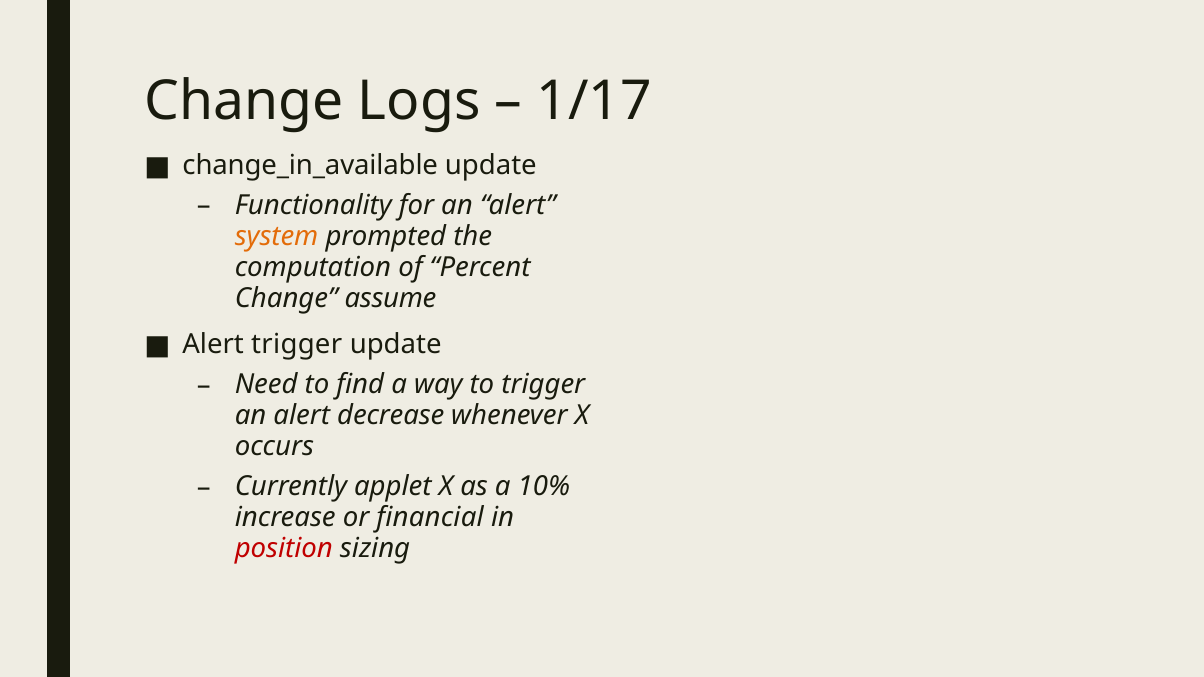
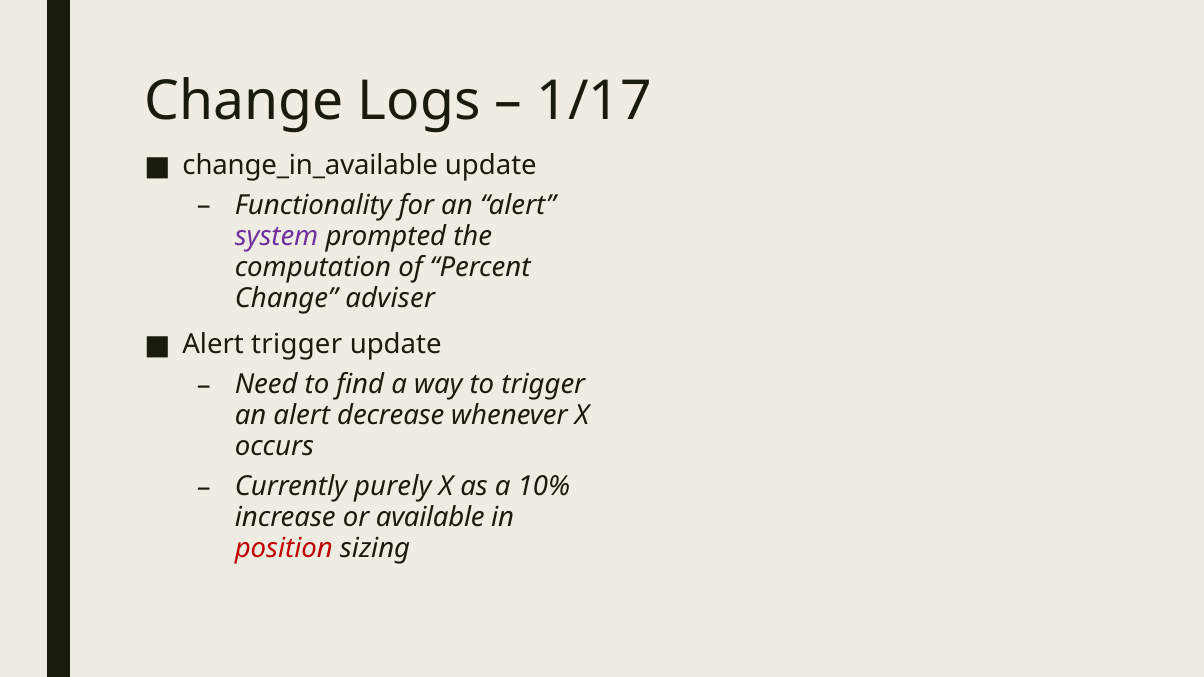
system colour: orange -> purple
assume: assume -> adviser
applet: applet -> purely
financial: financial -> available
